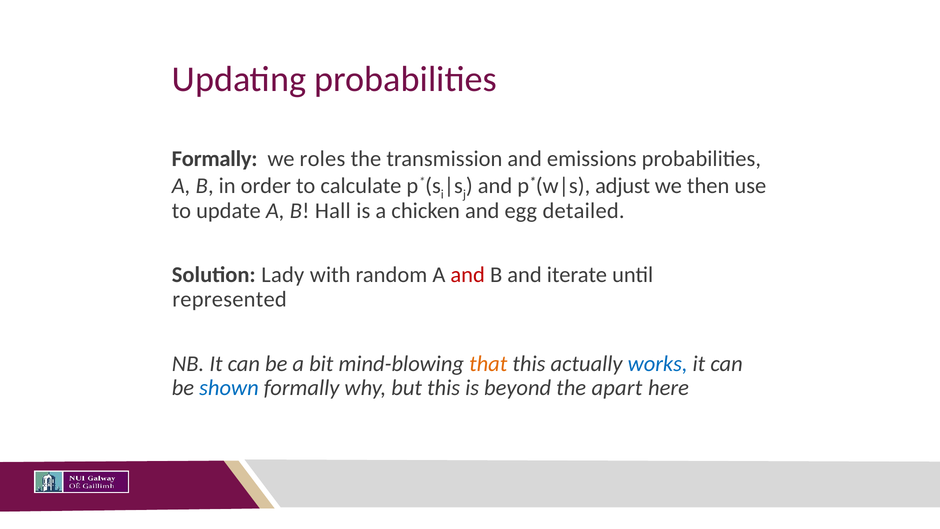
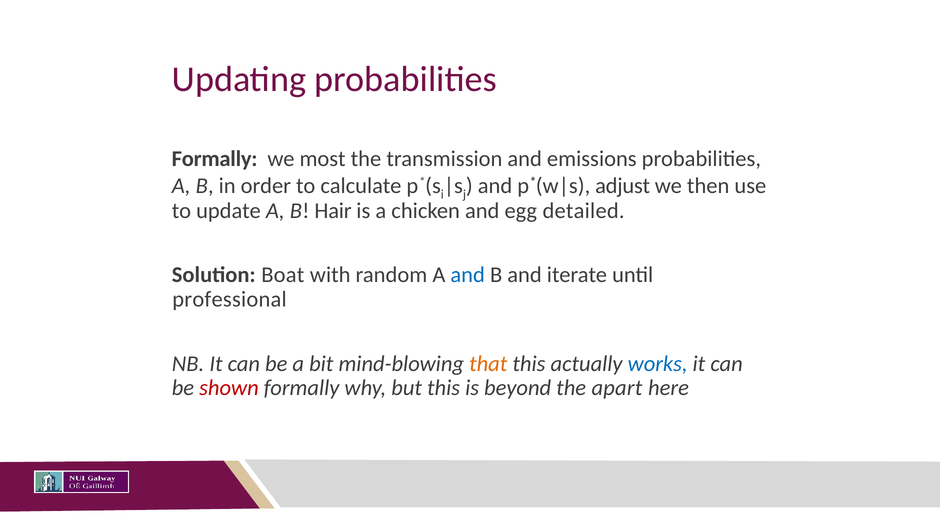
roles: roles -> most
Hall: Hall -> Hair
Lady: Lady -> Boat
and at (468, 275) colour: red -> blue
represented: represented -> professional
shown colour: blue -> red
